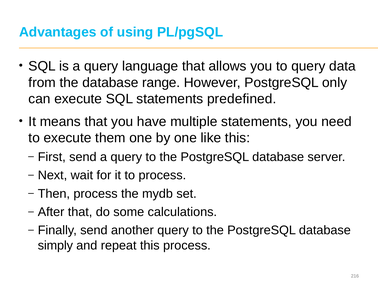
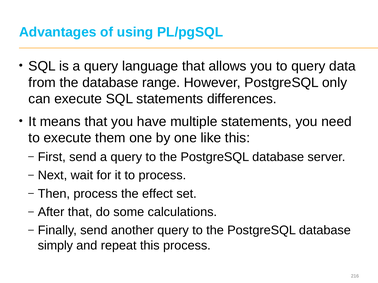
predefined: predefined -> differences
mydb: mydb -> effect
